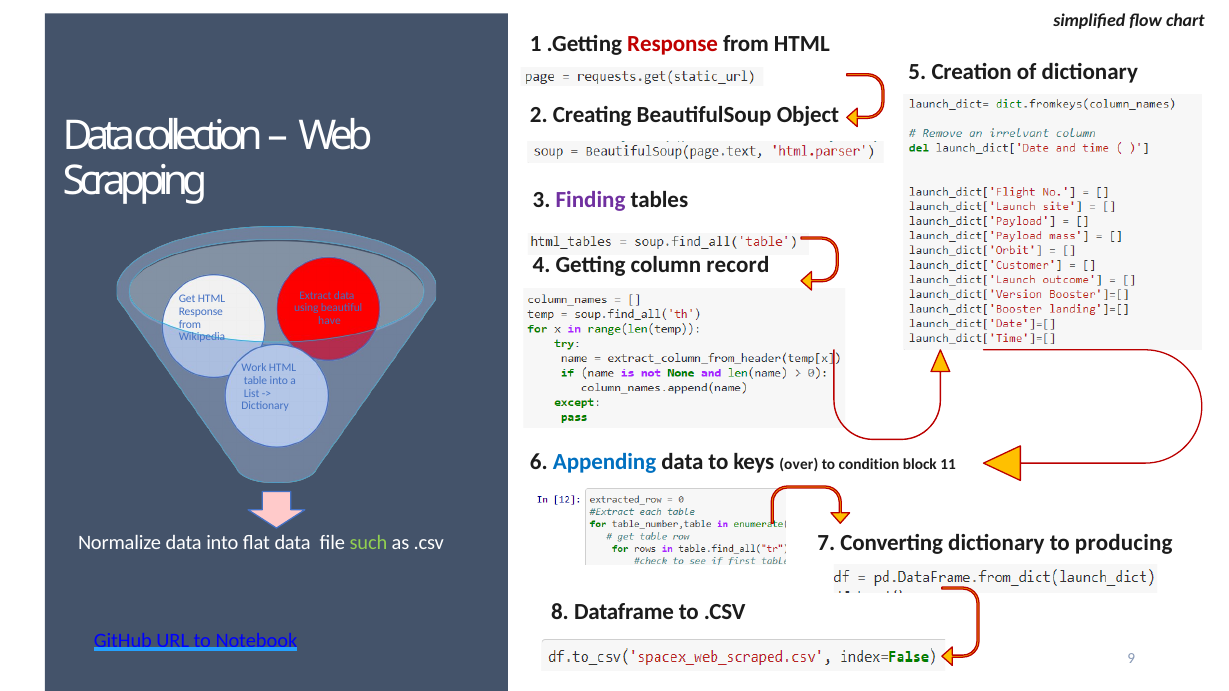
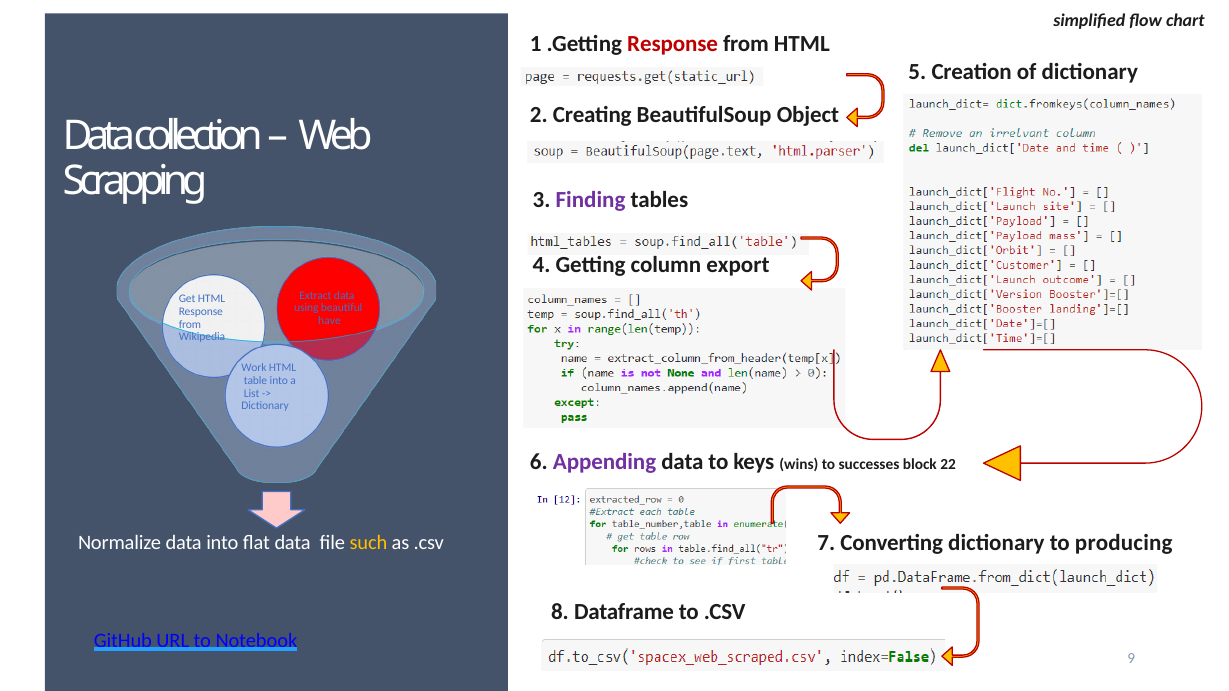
record: record -> export
Appending colour: blue -> purple
over: over -> wins
condition: condition -> successes
11: 11 -> 22
such colour: light green -> yellow
